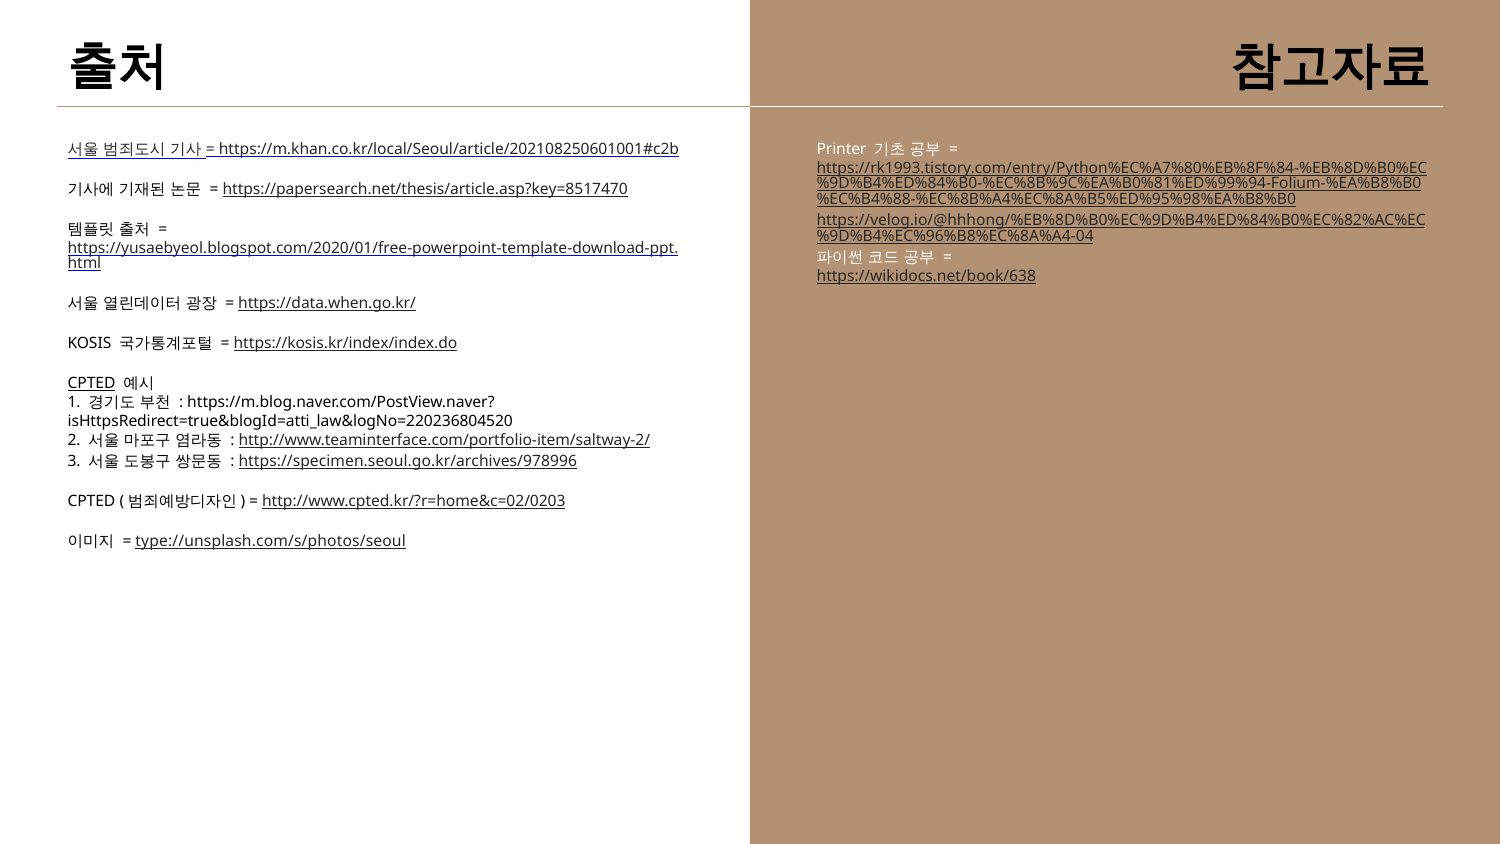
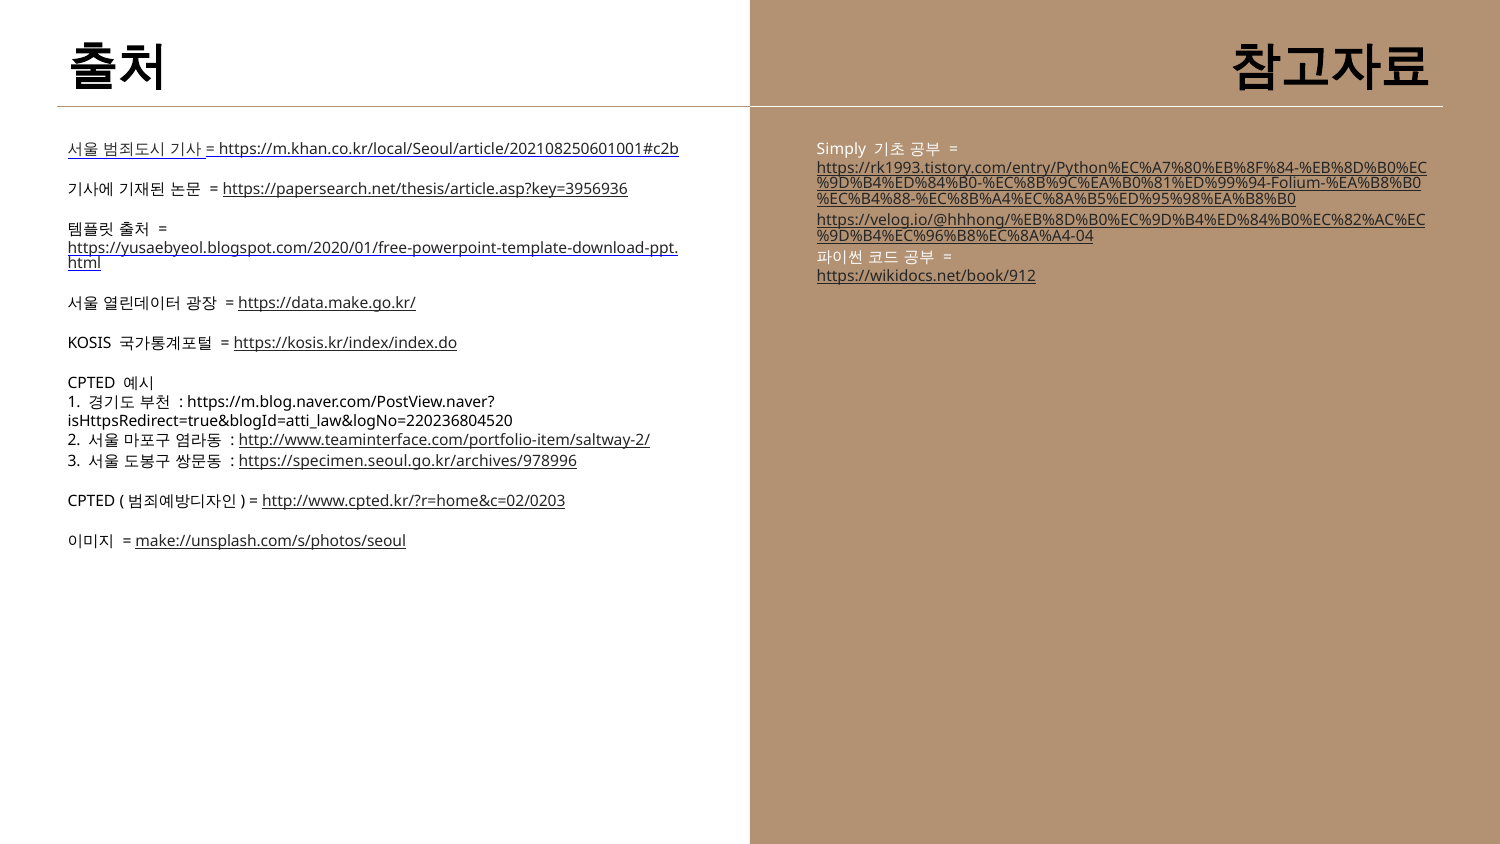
Printer: Printer -> Simply
https://papersearch.net/thesis/article.asp?key=8517470: https://papersearch.net/thesis/article.asp?key=8517470 -> https://papersearch.net/thesis/article.asp?key=3956936
https://wikidocs.net/book/638: https://wikidocs.net/book/638 -> https://wikidocs.net/book/912
https://data.when.go.kr/: https://data.when.go.kr/ -> https://data.make.go.kr/
CPTED at (92, 383) underline: present -> none
type://unsplash.com/s/photos/seoul: type://unsplash.com/s/photos/seoul -> make://unsplash.com/s/photos/seoul
